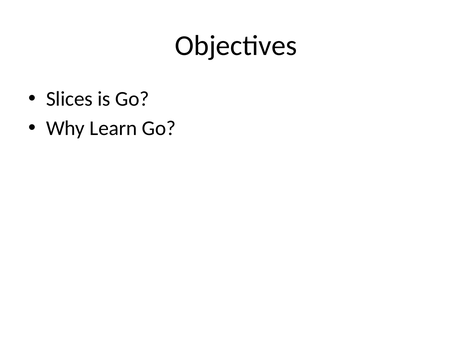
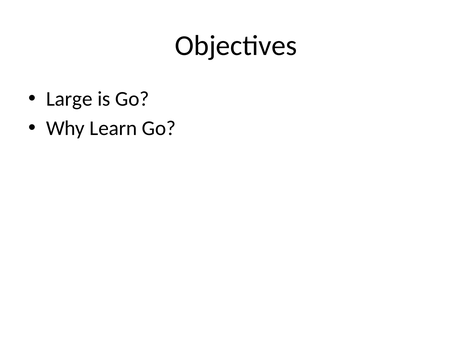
Slices: Slices -> Large
